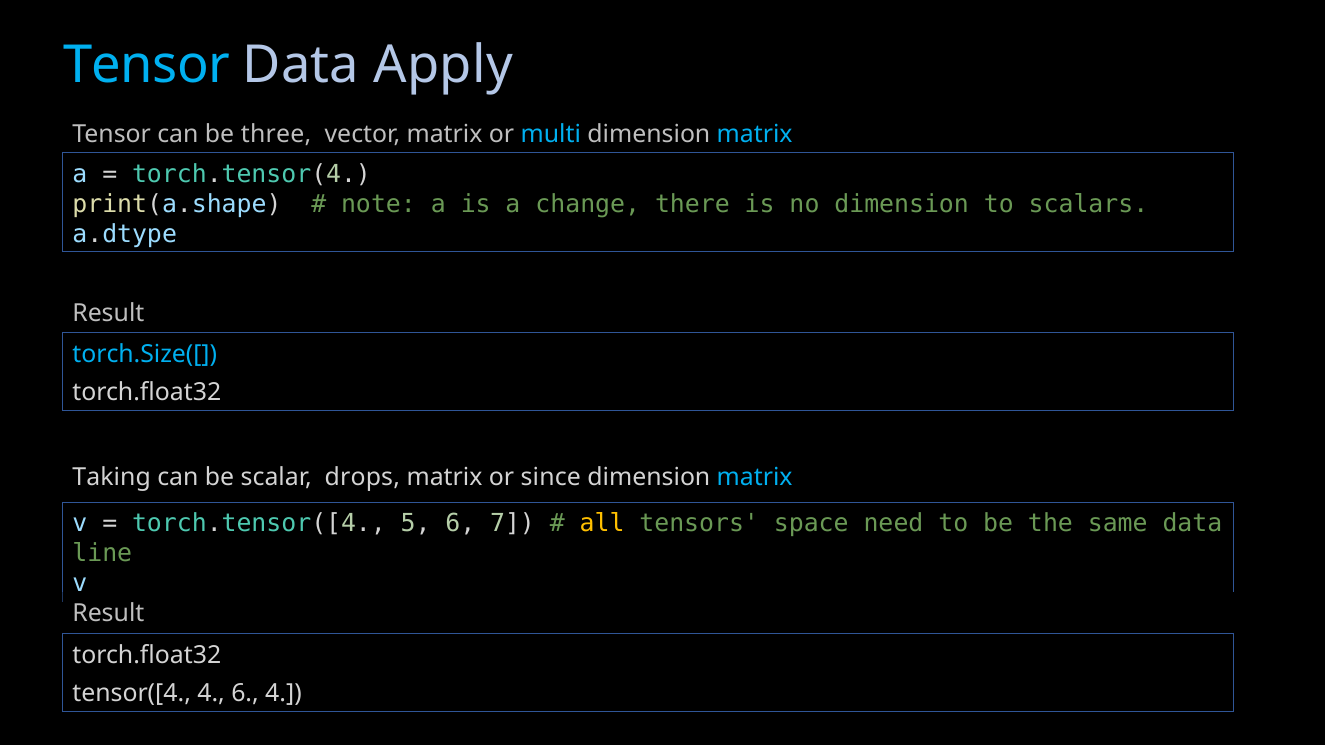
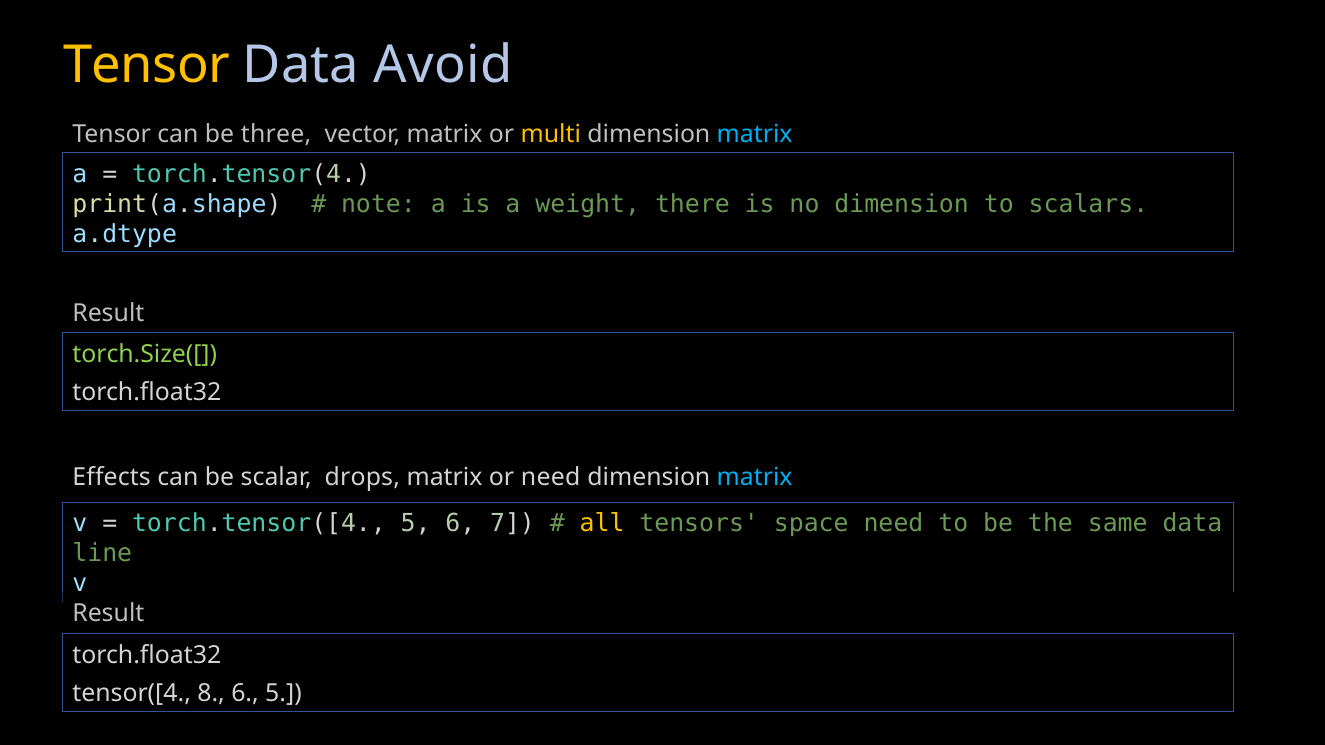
Tensor at (147, 65) colour: light blue -> yellow
Apply: Apply -> Avoid
multi colour: light blue -> yellow
change: change -> weight
torch.Size([ colour: light blue -> light green
Taking: Taking -> Effects
or since: since -> need
tensor([4 4: 4 -> 8
6 4: 4 -> 5
